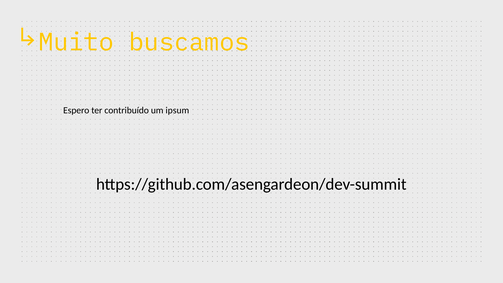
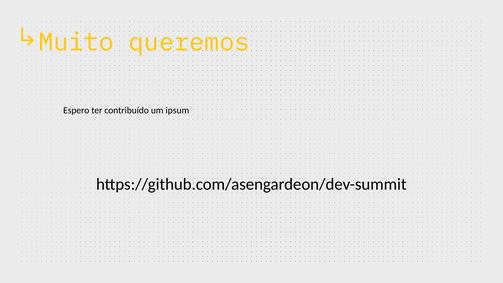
buscamos: buscamos -> queremos
